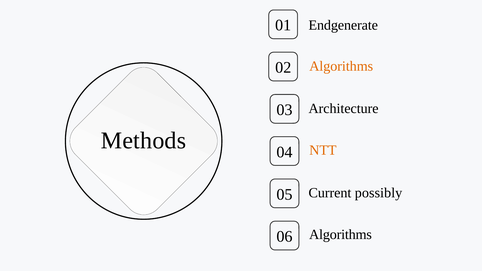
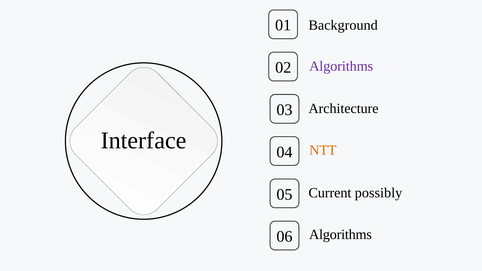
Endgenerate: Endgenerate -> Background
Algorithms at (341, 66) colour: orange -> purple
Methods: Methods -> Interface
